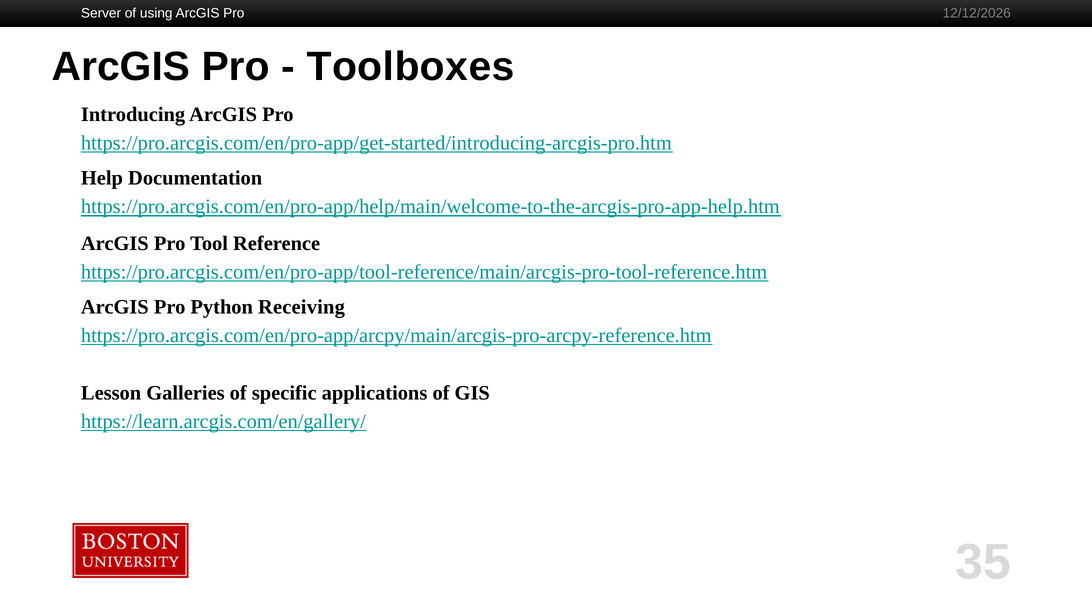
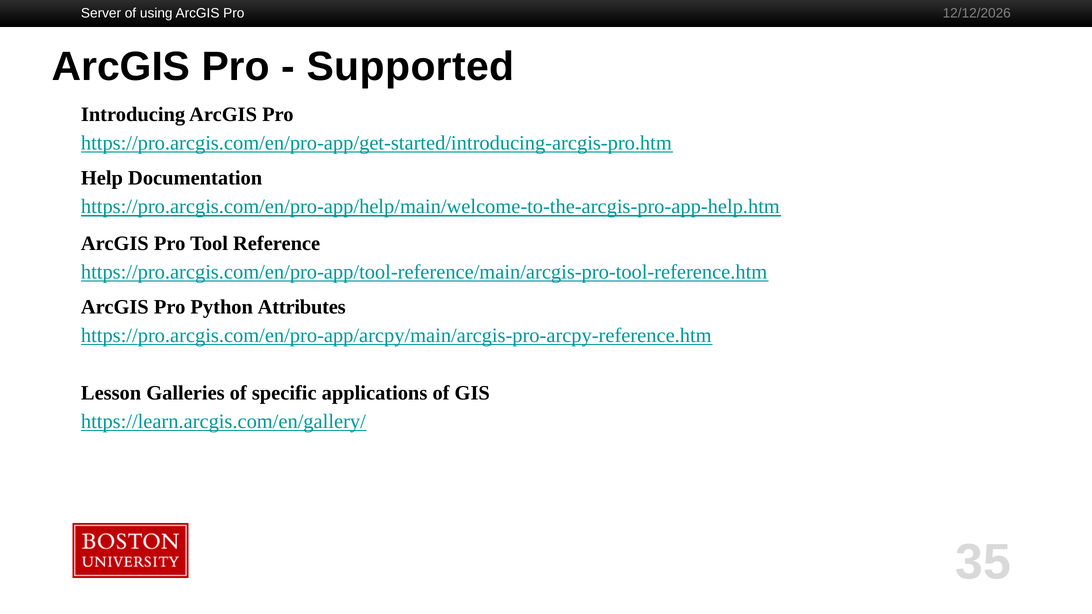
Toolboxes: Toolboxes -> Supported
Receiving: Receiving -> Attributes
